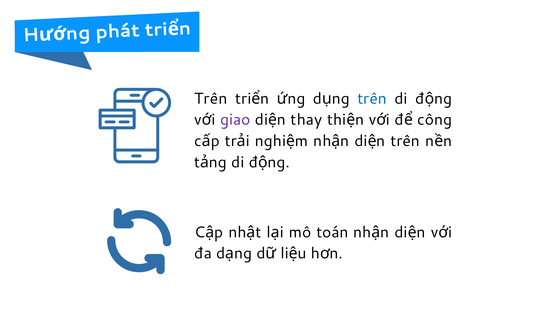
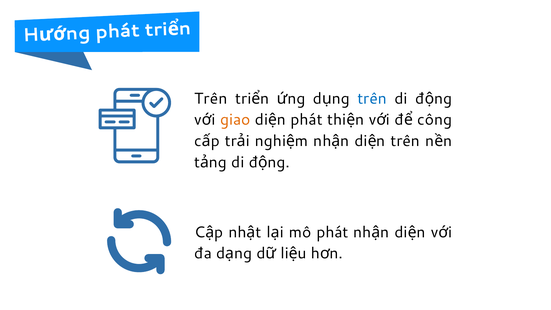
giao colour: purple -> orange
thay at (307, 120): thay -> phát
mô toán: toán -> phát
